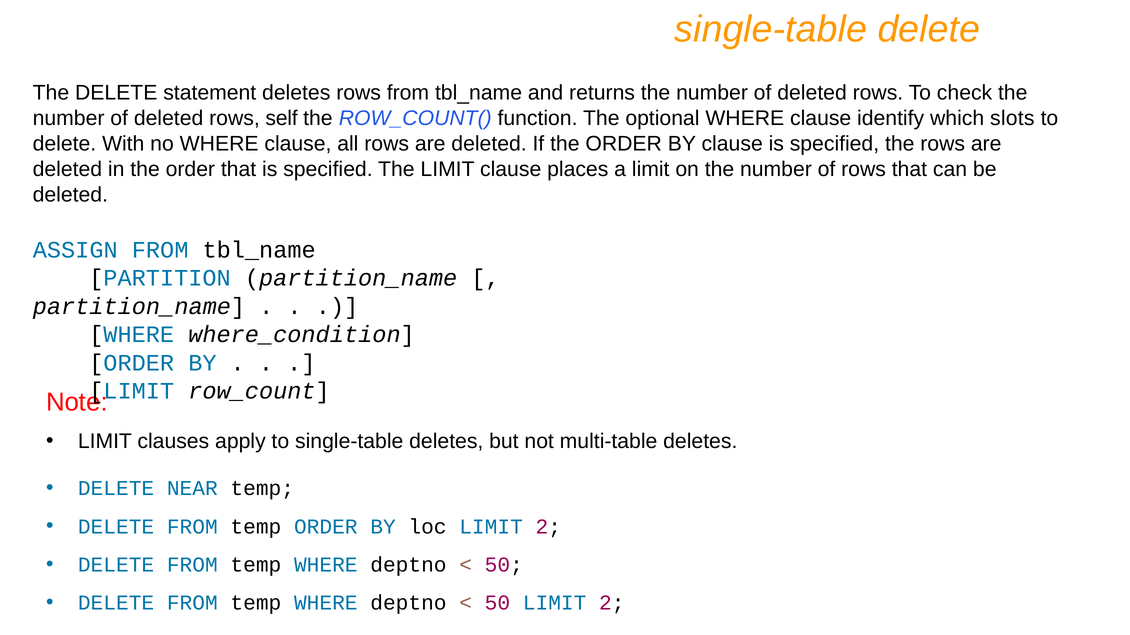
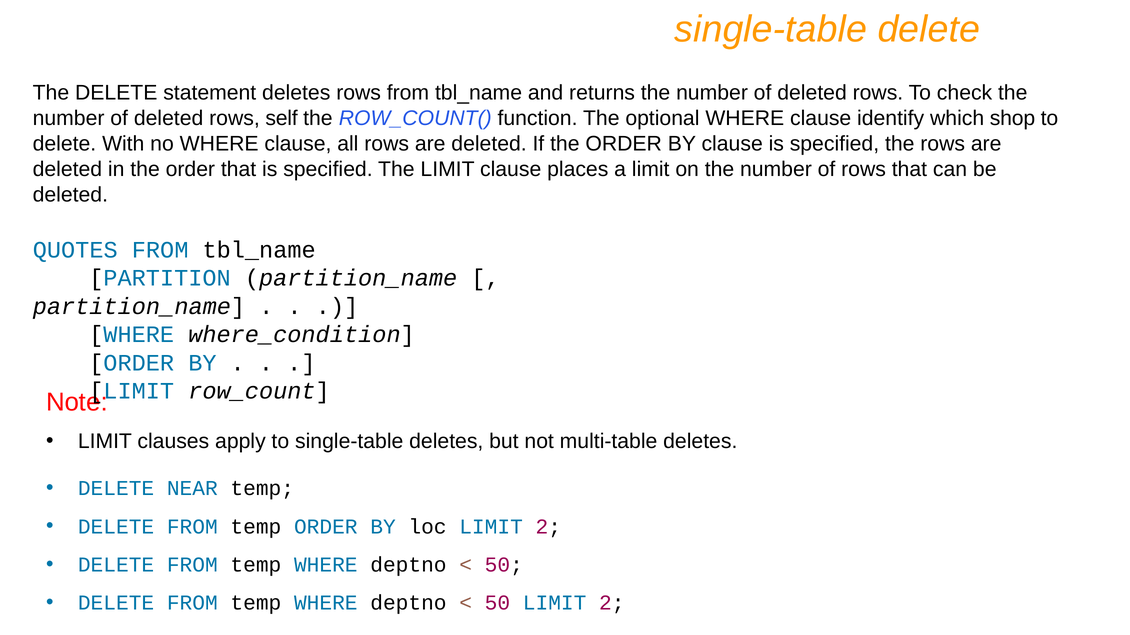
slots: slots -> shop
ASSIGN: ASSIGN -> QUOTES
